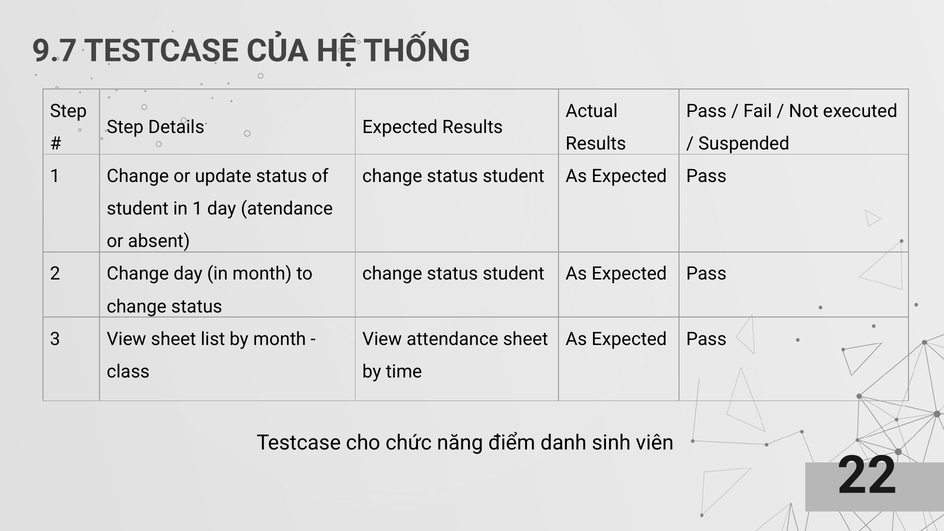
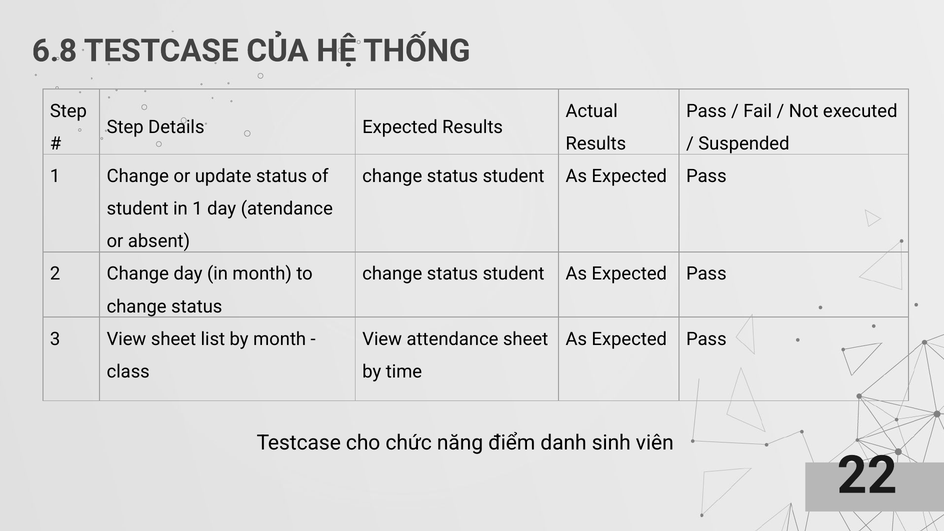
9.7: 9.7 -> 6.8
